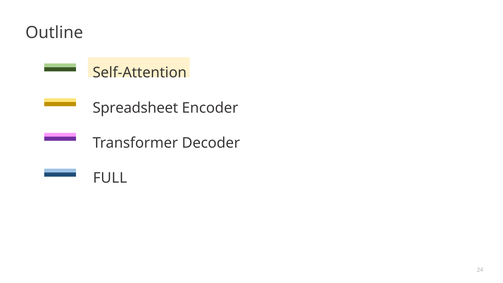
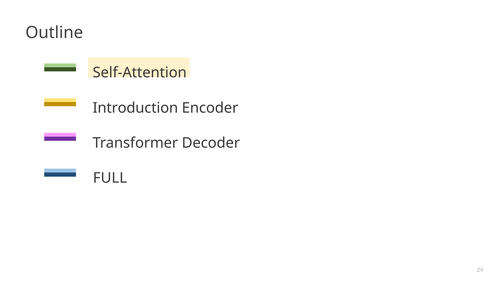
Spreadsheet: Spreadsheet -> Introduction
